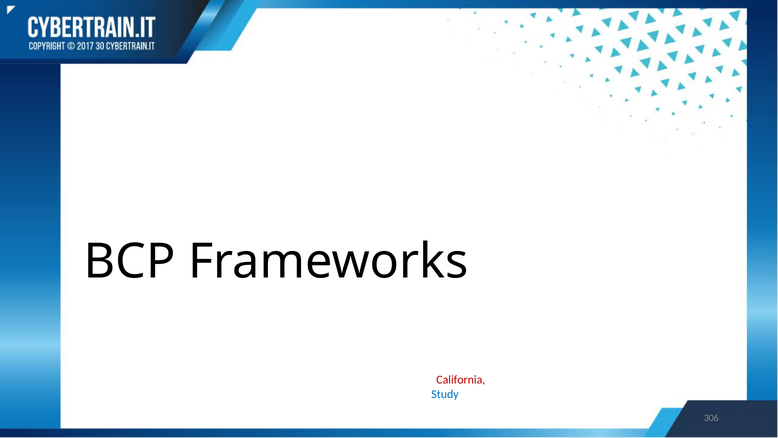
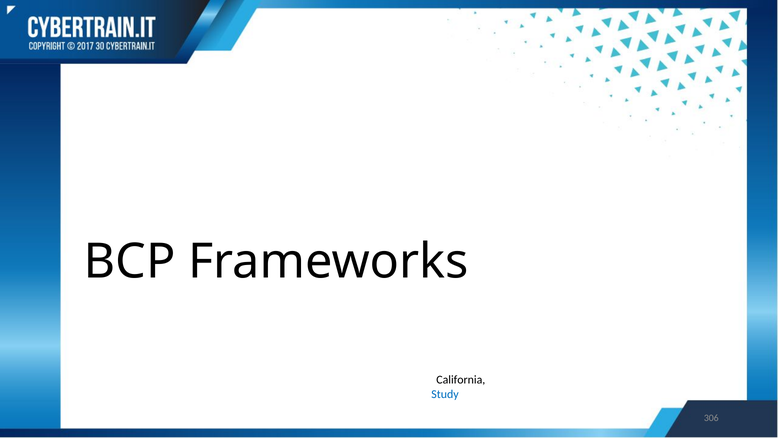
California colour: red -> black
